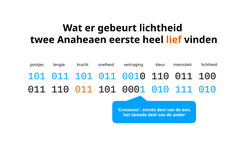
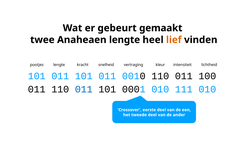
gebeurt lichtheid: lichtheid -> gemaakt
Anaheaen eerste: eerste -> lengte
011 at (84, 89) colour: orange -> blue
